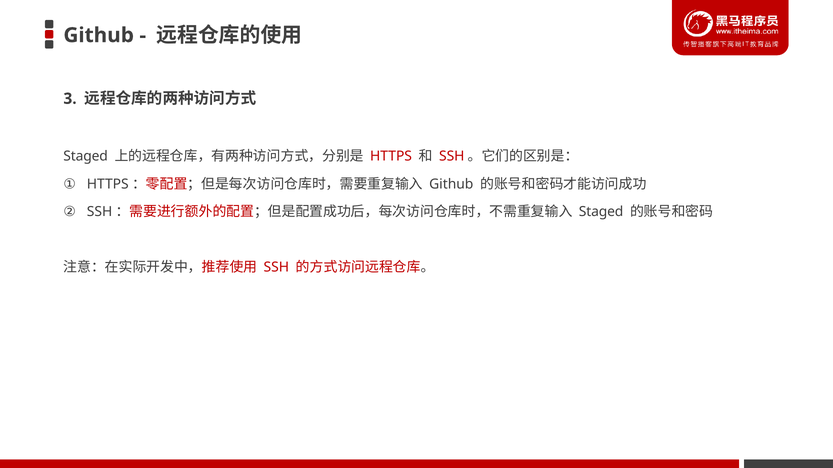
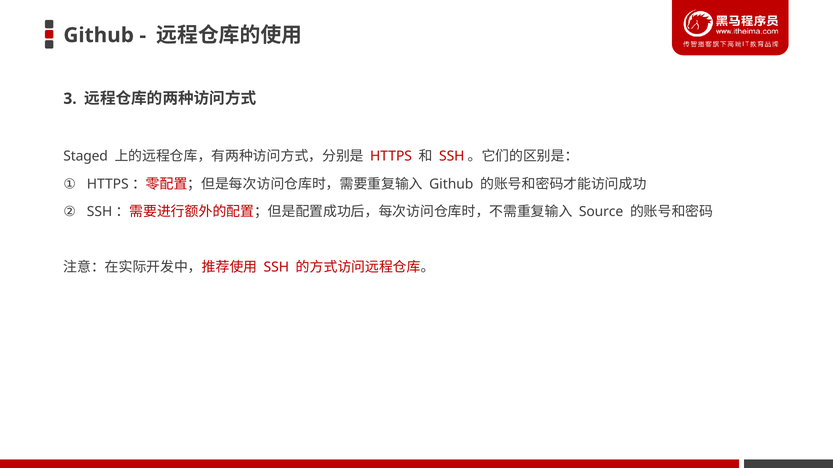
Staged at (601, 212): Staged -> Source
